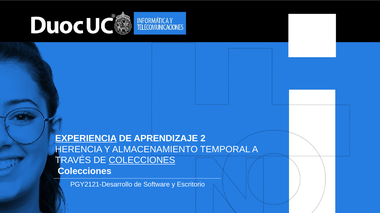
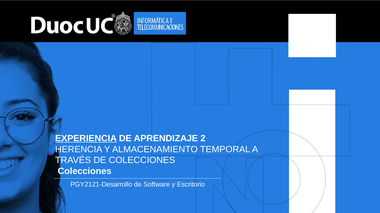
COLECCIONES at (142, 161) underline: present -> none
